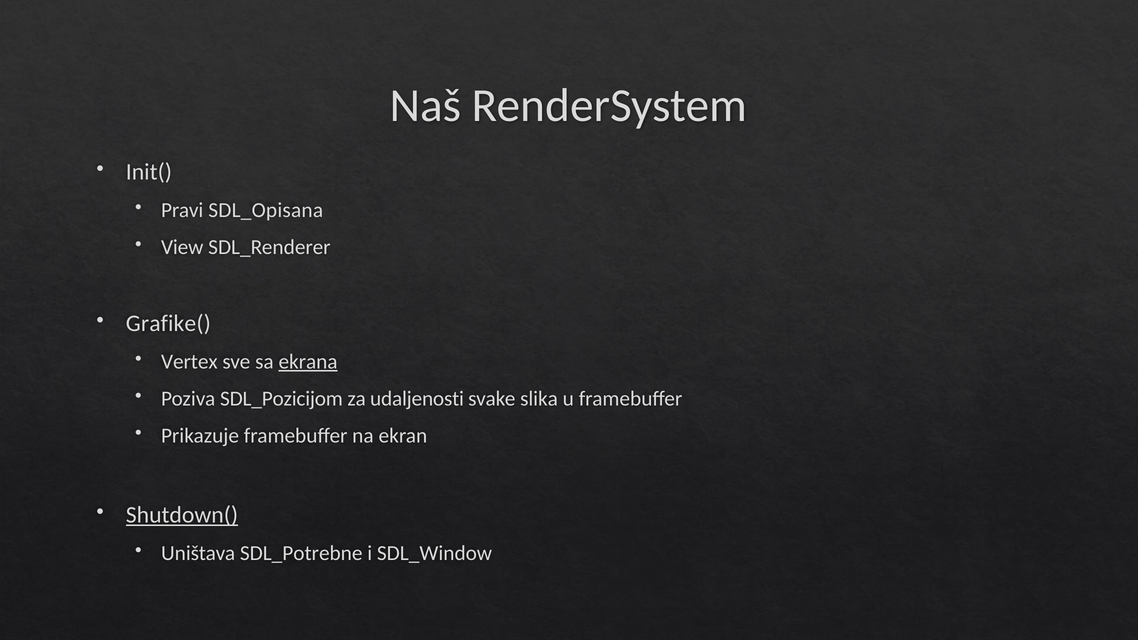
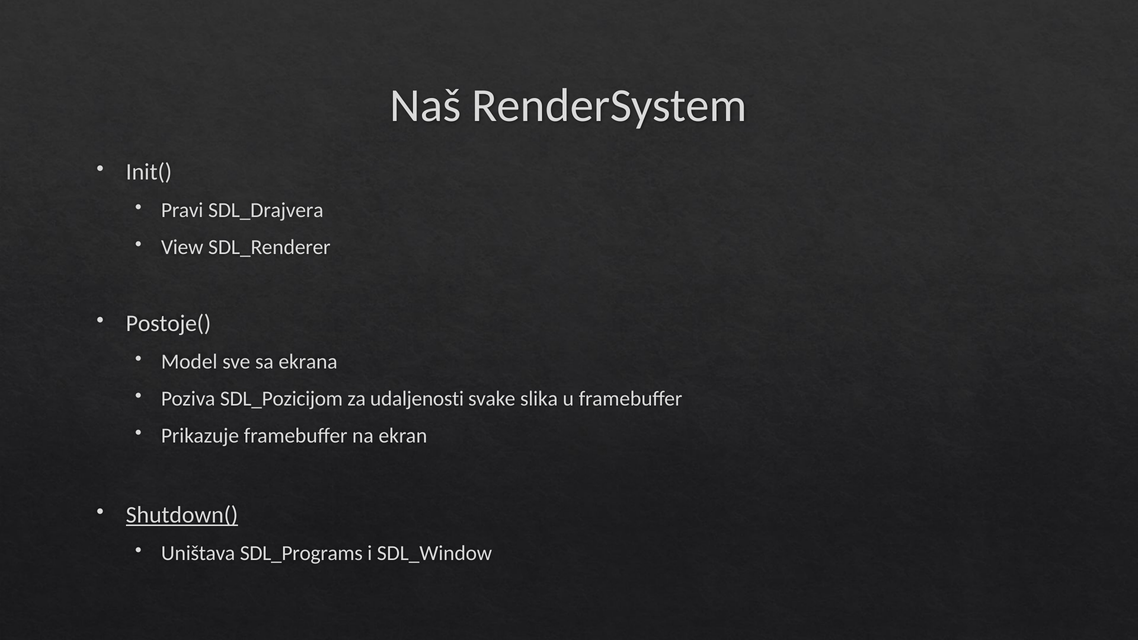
SDL_Opisana: SDL_Opisana -> SDL_Drajvera
Grafike(: Grafike( -> Postoje(
Vertex: Vertex -> Model
ekrana underline: present -> none
SDL_Potrebne: SDL_Potrebne -> SDL_Programs
